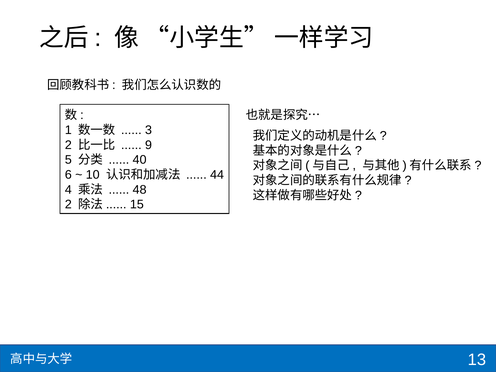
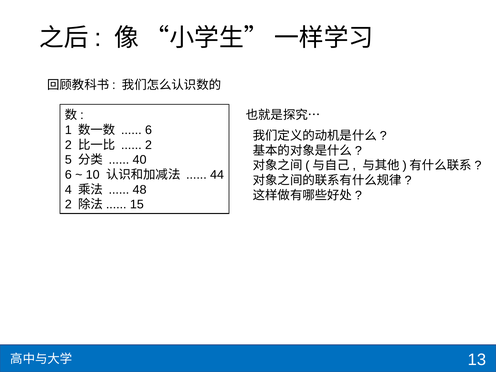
3 at (149, 130): 3 -> 6
9 at (149, 145): 9 -> 2
